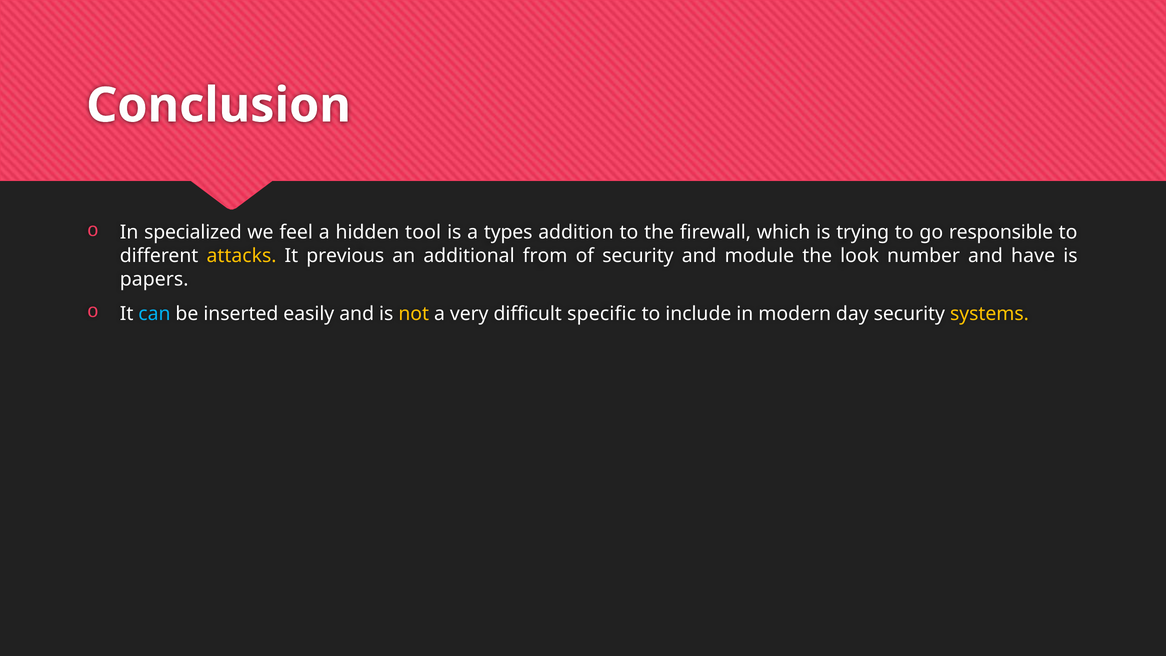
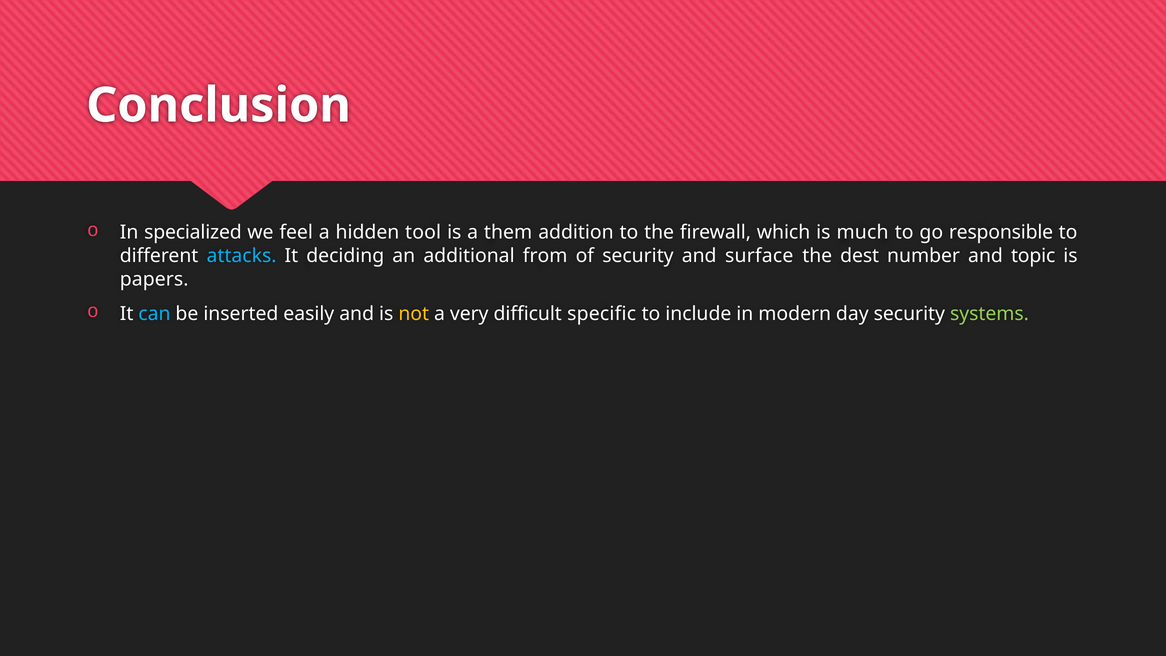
types: types -> them
trying: trying -> much
attacks colour: yellow -> light blue
previous: previous -> deciding
module: module -> surface
look: look -> dest
have: have -> topic
systems colour: yellow -> light green
